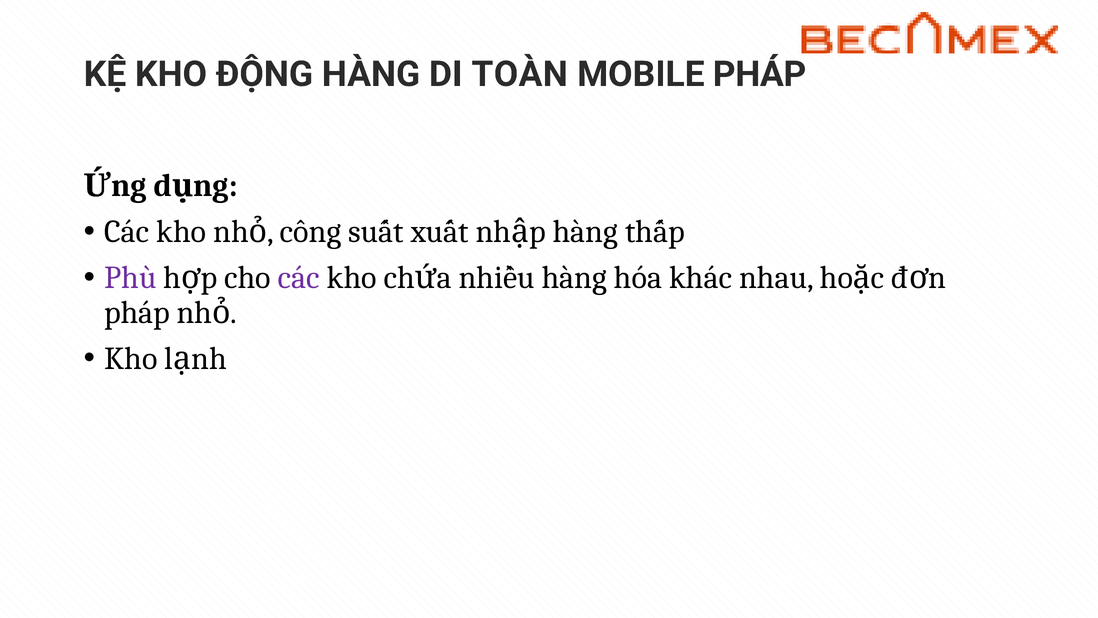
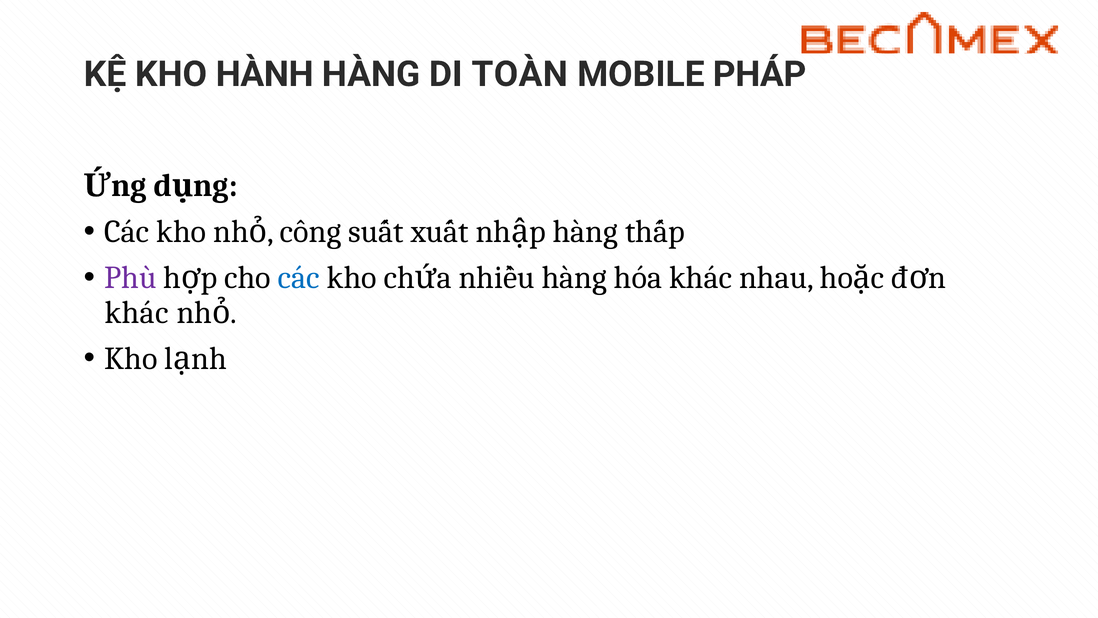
ĐỘNG: ĐỘNG -> HÀNH
các at (299, 278) colour: purple -> blue
pháp at (137, 312): pháp -> khác
